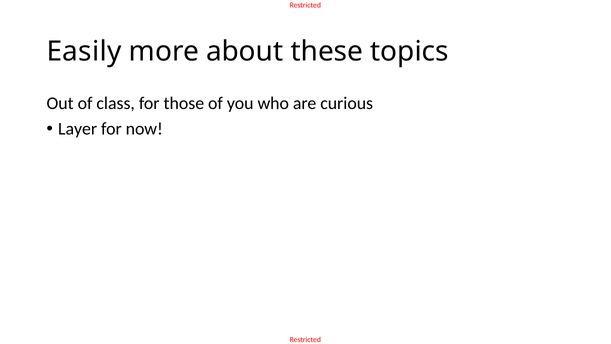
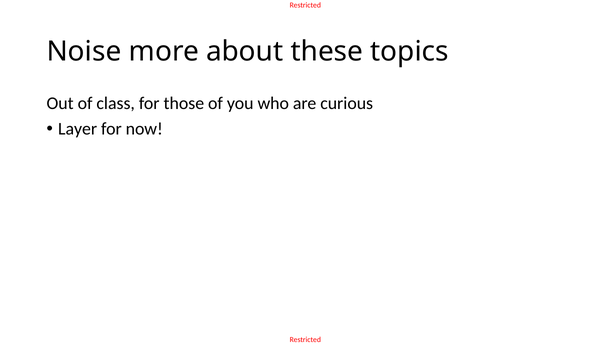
Easily: Easily -> Noise
